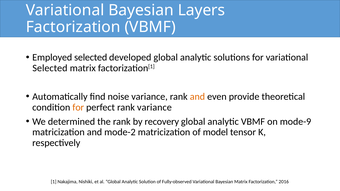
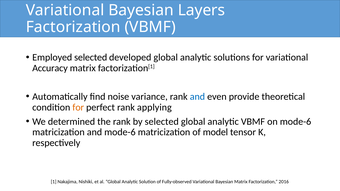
Selected at (50, 68): Selected -> Accuracy
and at (197, 97) colour: orange -> blue
rank variance: variance -> applying
by recovery: recovery -> selected
on mode-9: mode-9 -> mode-6
and mode-2: mode-2 -> mode-6
